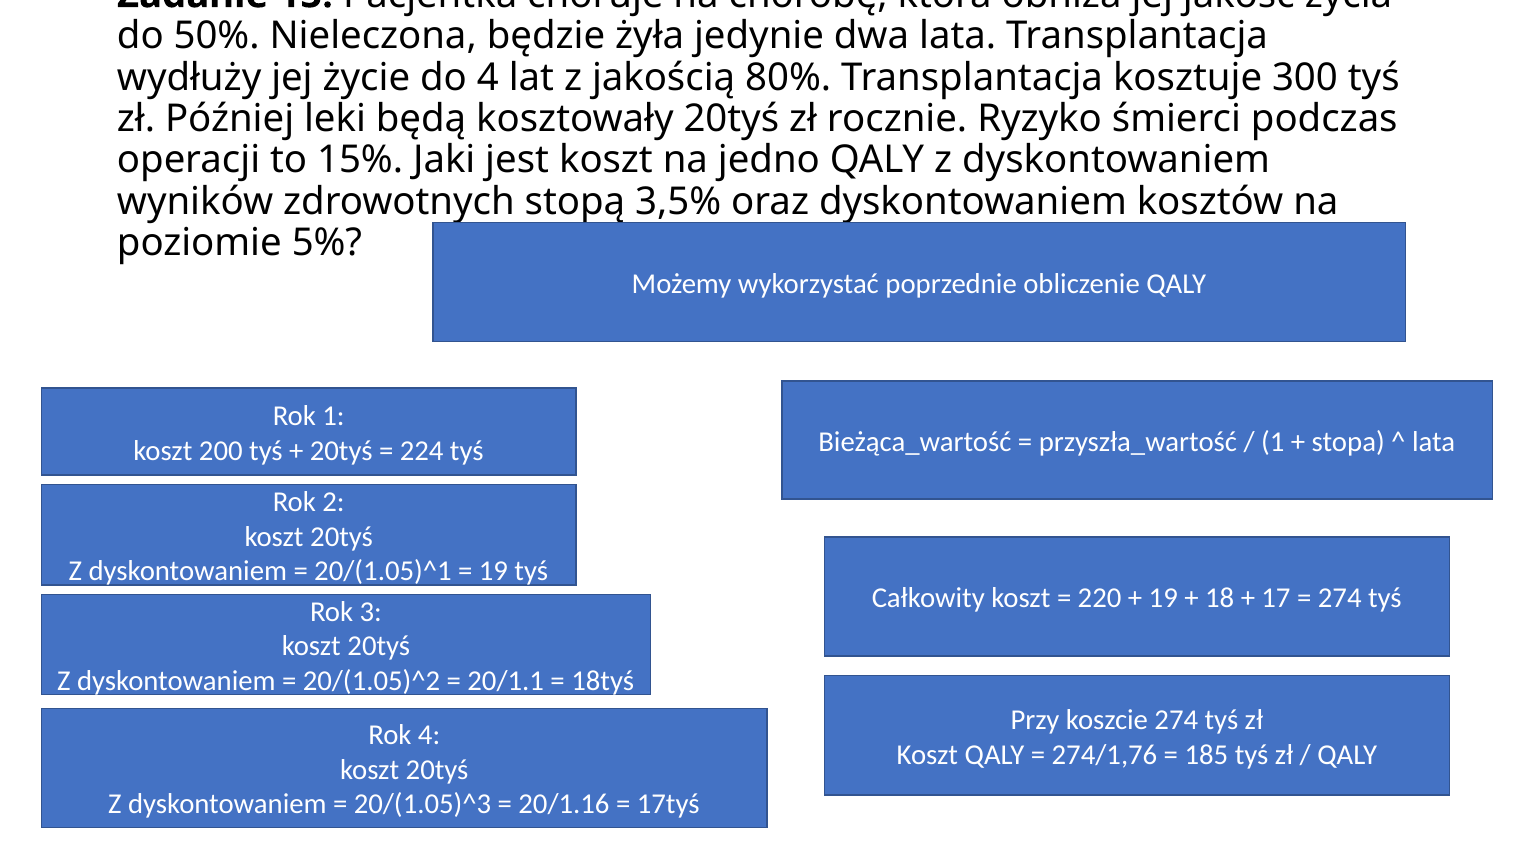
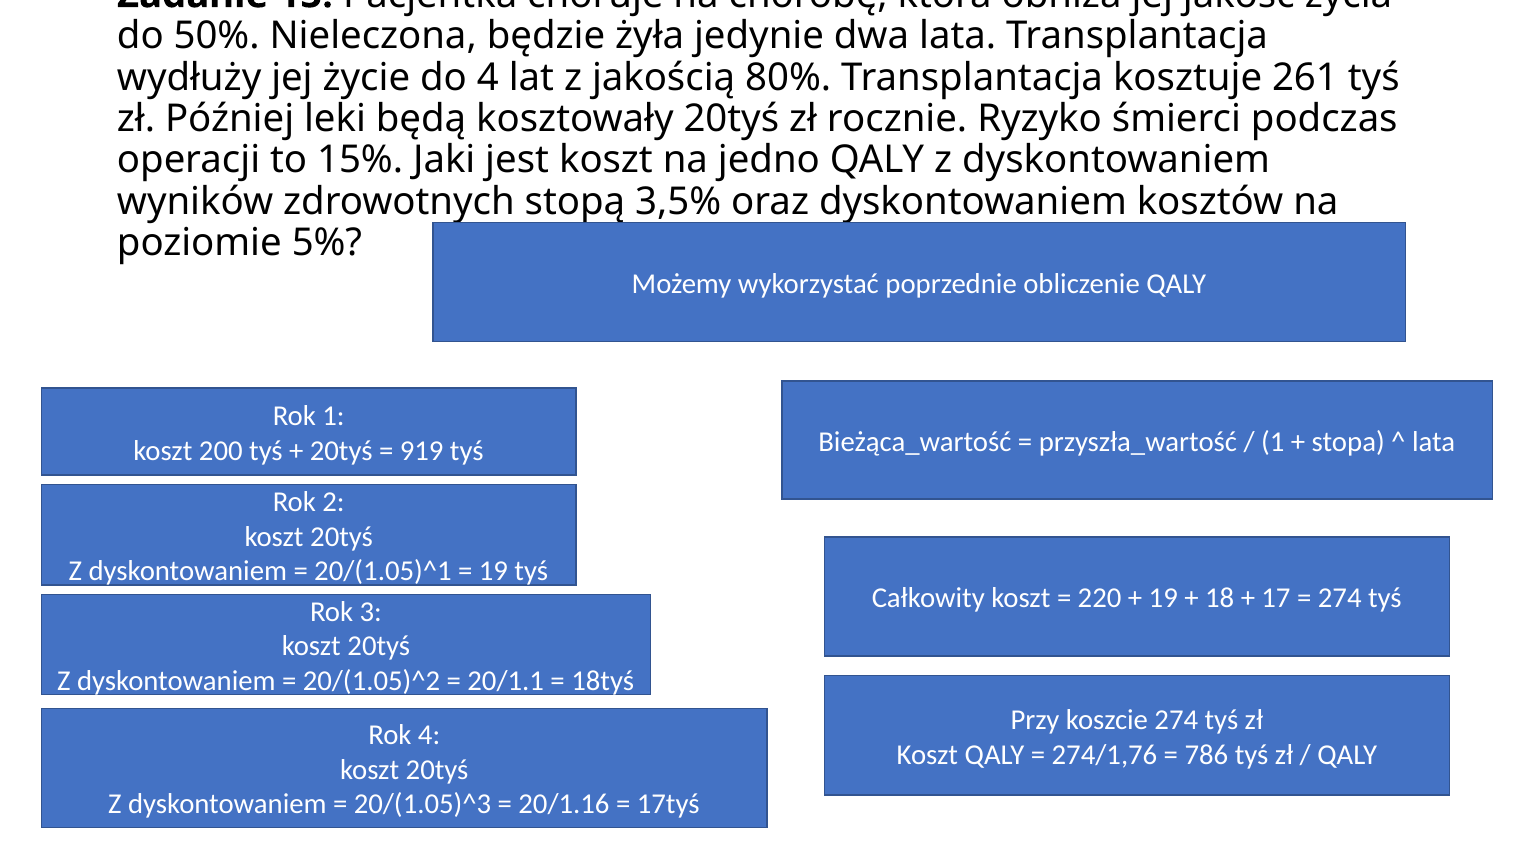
300: 300 -> 261
224: 224 -> 919
185: 185 -> 786
